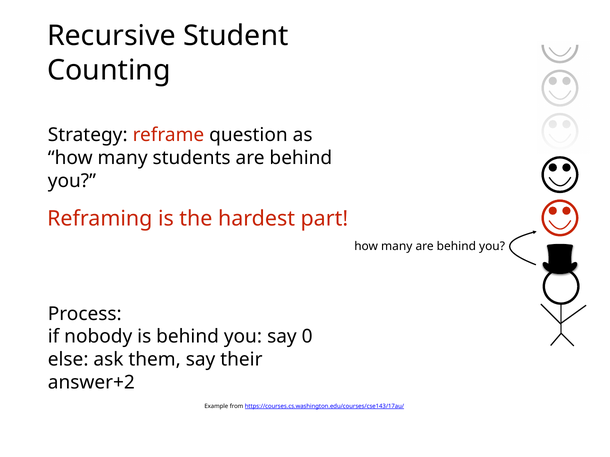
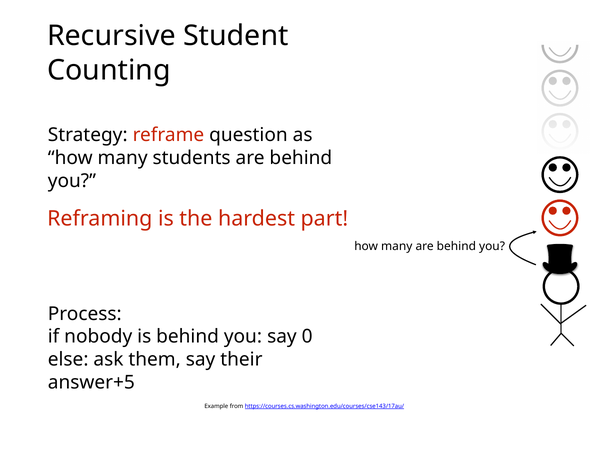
answer+2: answer+2 -> answer+5
